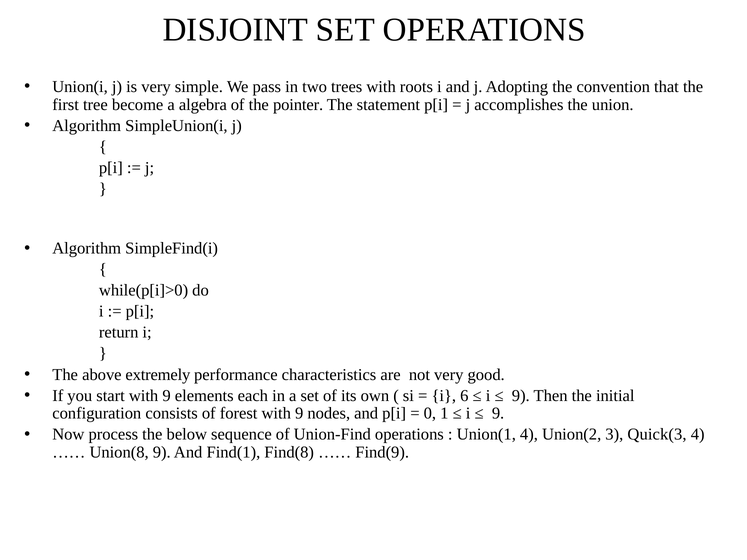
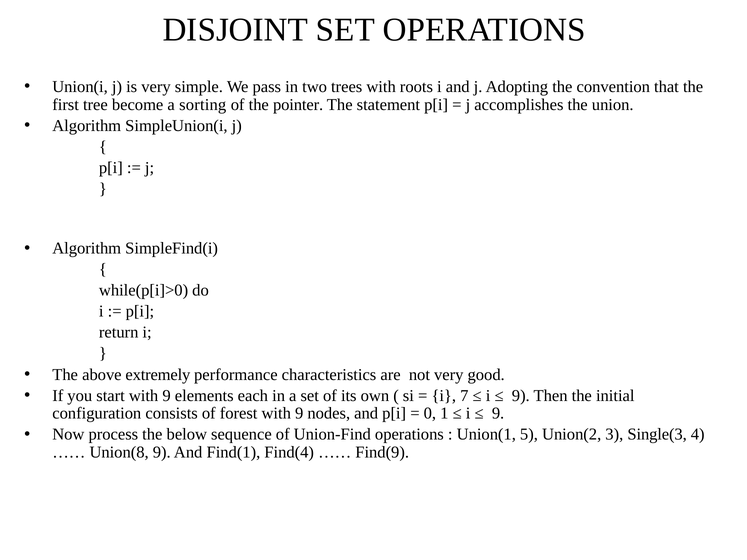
algebra: algebra -> sorting
6: 6 -> 7
Union(1 4: 4 -> 5
Quick(3: Quick(3 -> Single(3
Find(8: Find(8 -> Find(4
